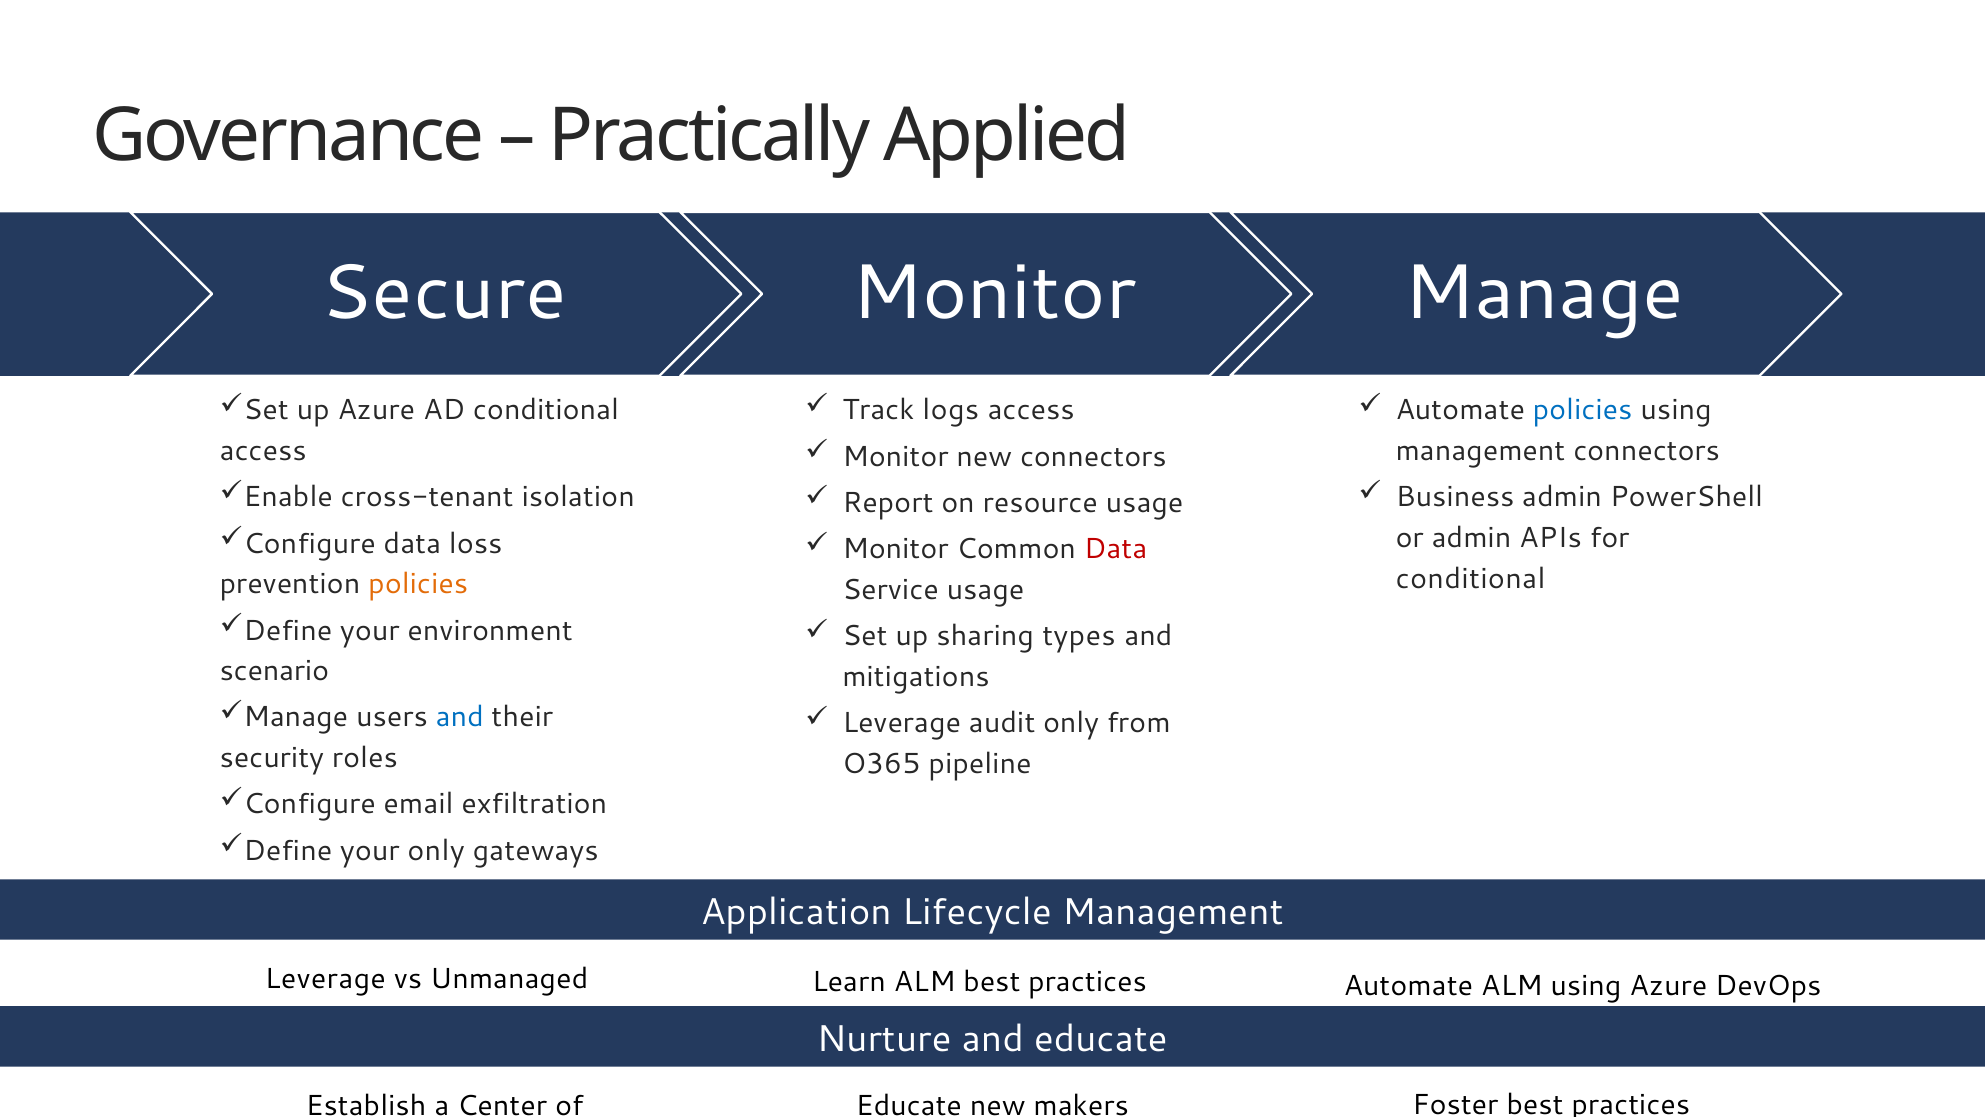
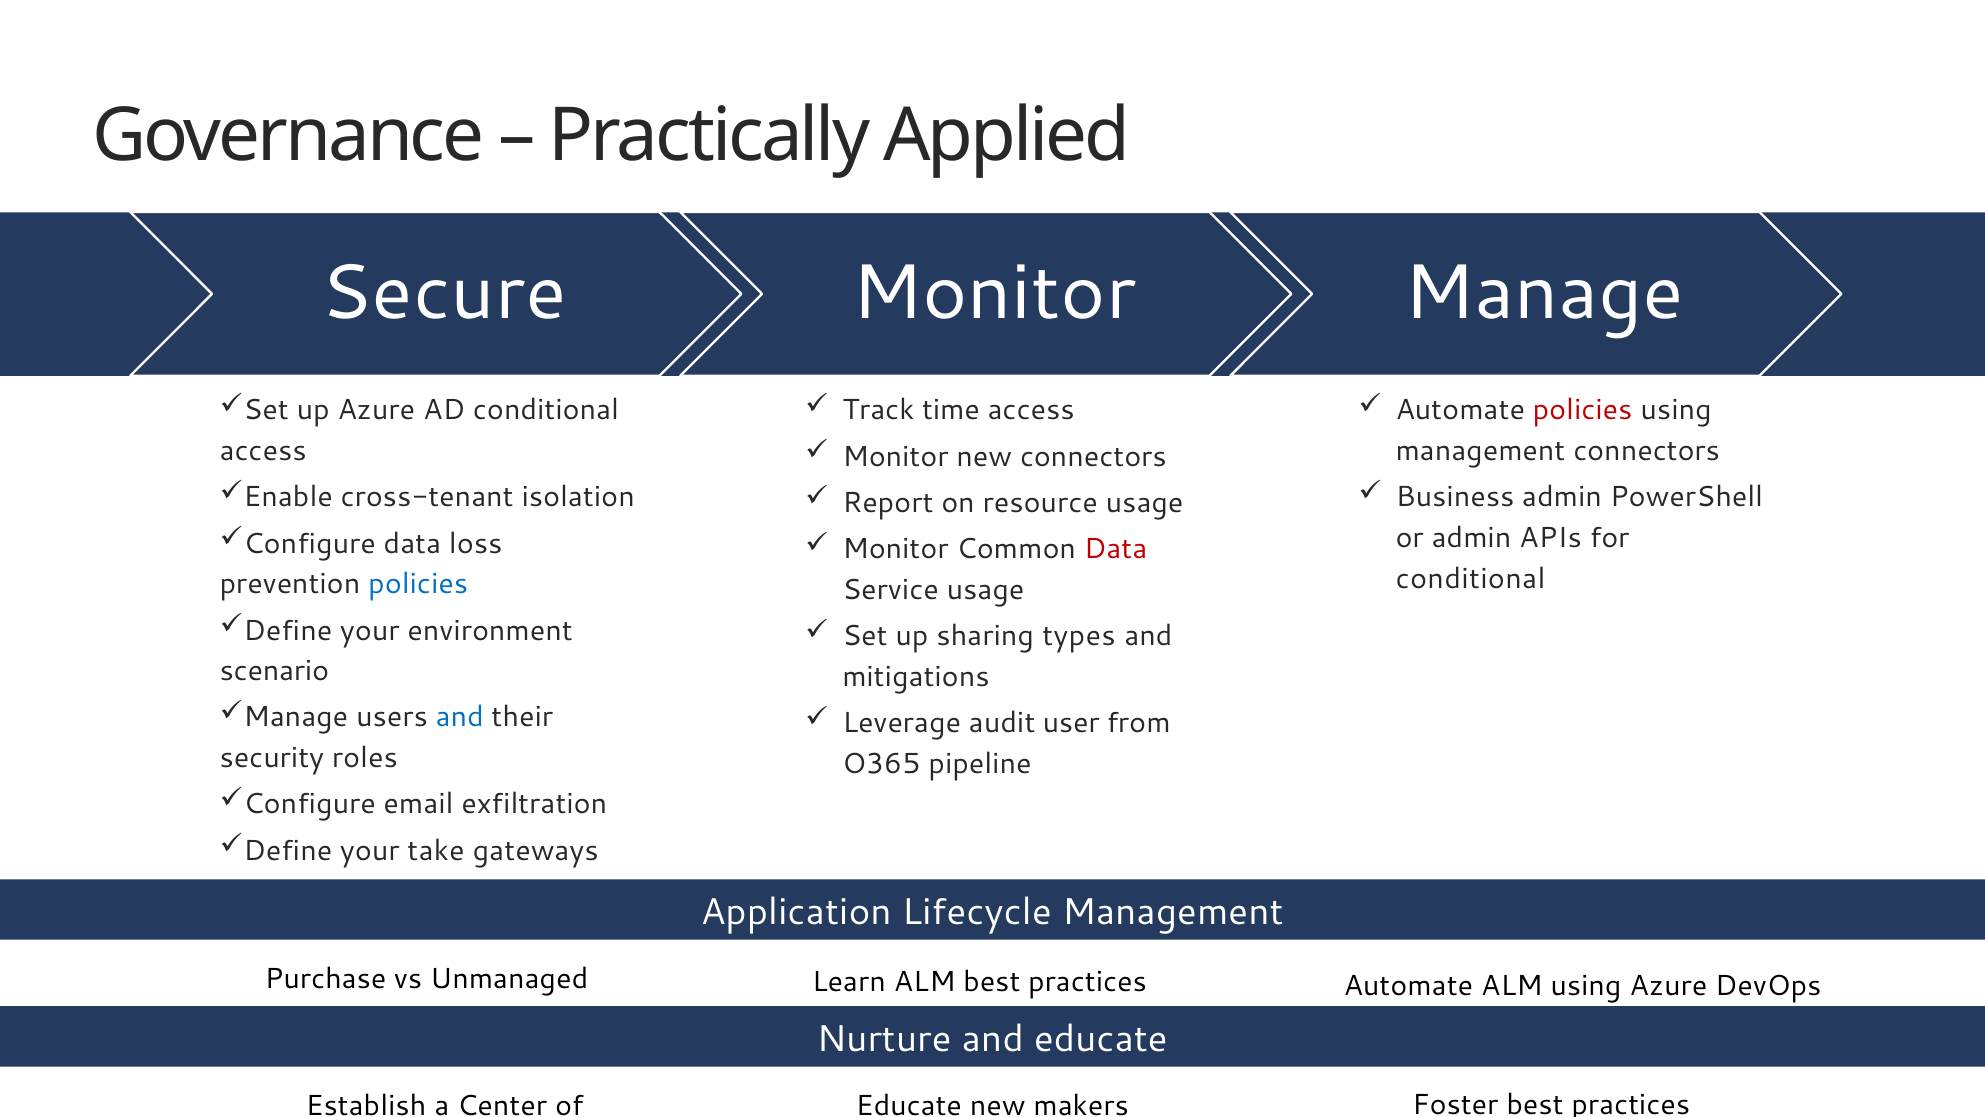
logs: logs -> time
policies at (1583, 410) colour: blue -> red
policies at (418, 584) colour: orange -> blue
audit only: only -> user
your only: only -> take
Leverage at (325, 979): Leverage -> Purchase
